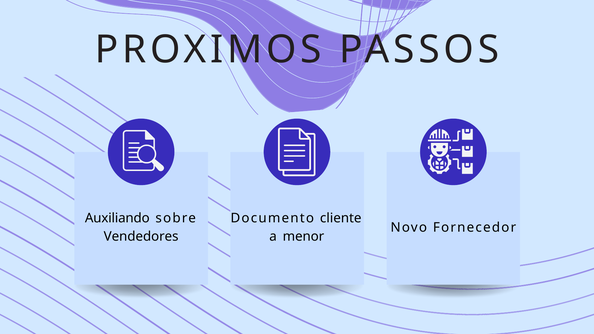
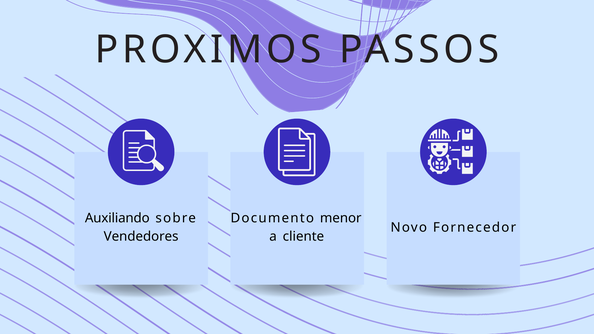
cliente: cliente -> menor
menor: menor -> cliente
